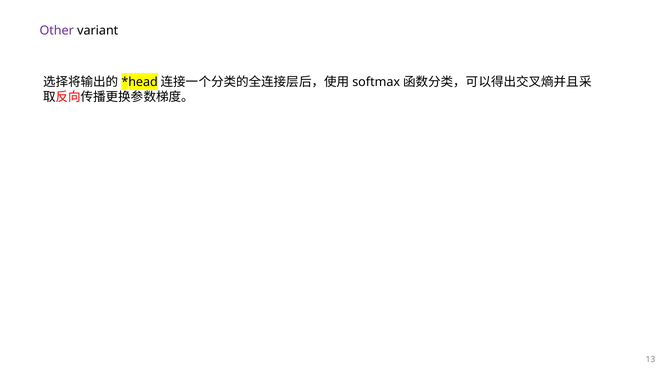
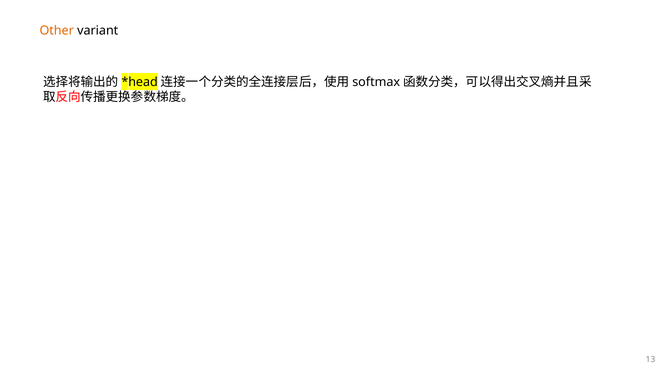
Other colour: purple -> orange
